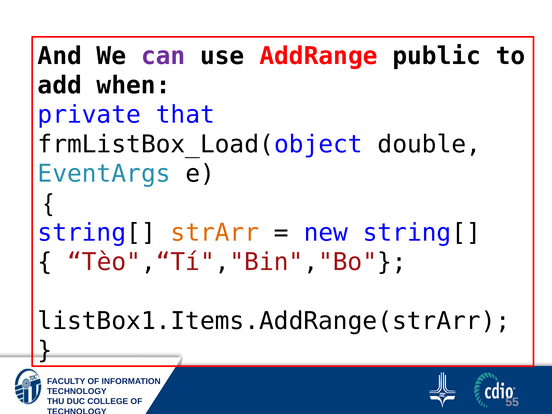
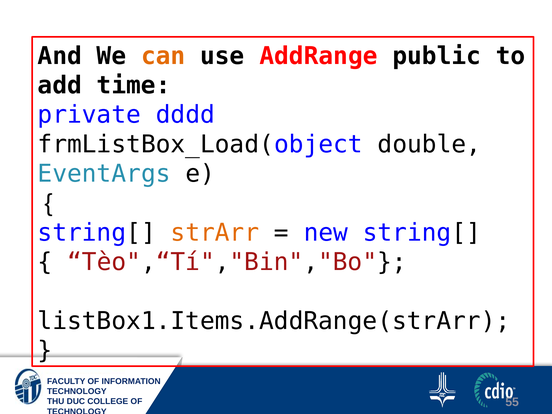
can colour: purple -> orange
when: when -> time
that: that -> dddd
